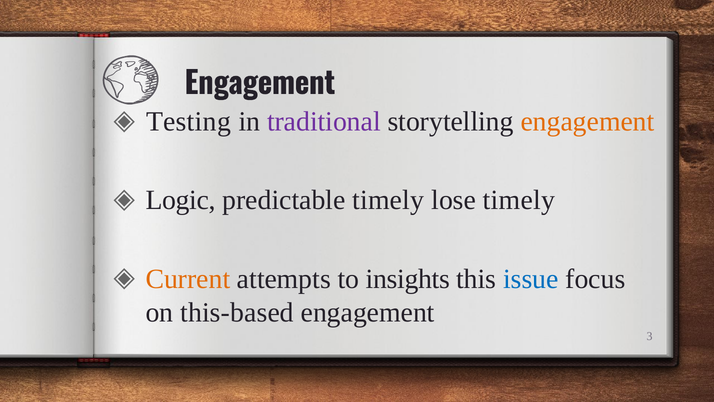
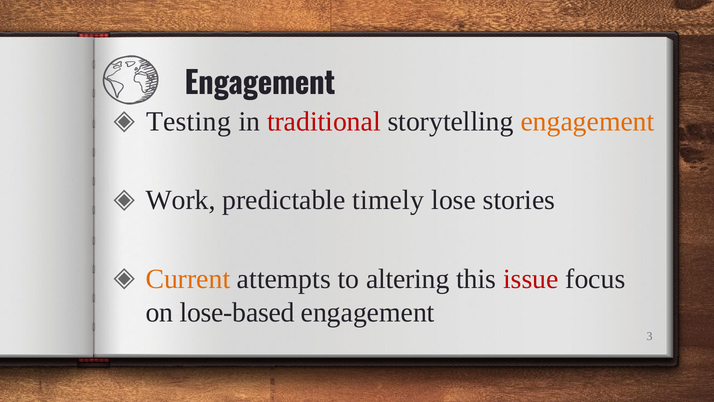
traditional colour: purple -> red
Logic: Logic -> Work
lose timely: timely -> stories
insights: insights -> altering
issue colour: blue -> red
this-based: this-based -> lose-based
